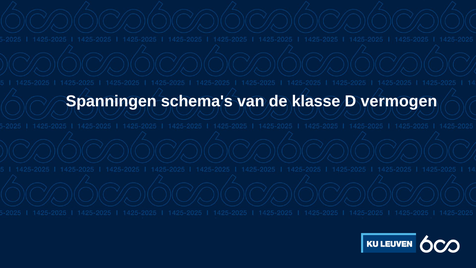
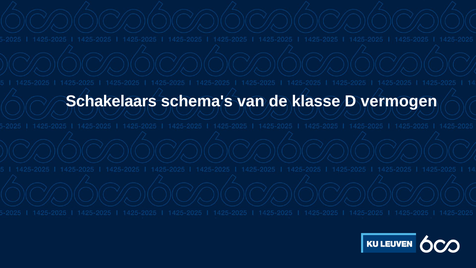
Spanningen: Spanningen -> Schakelaars
